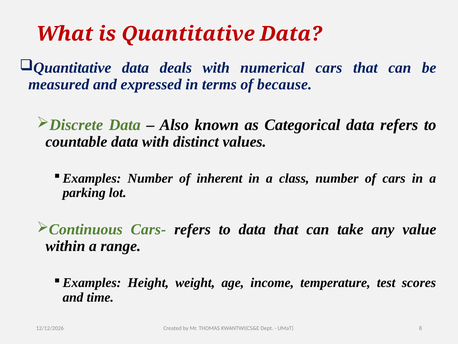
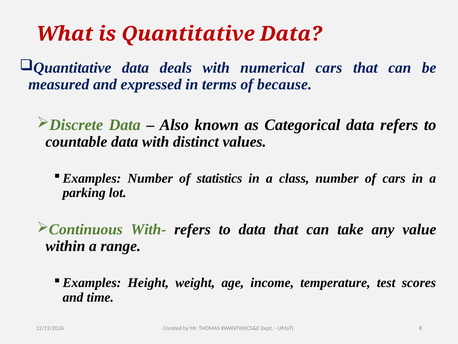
inherent: inherent -> statistics
Cars-: Cars- -> With-
